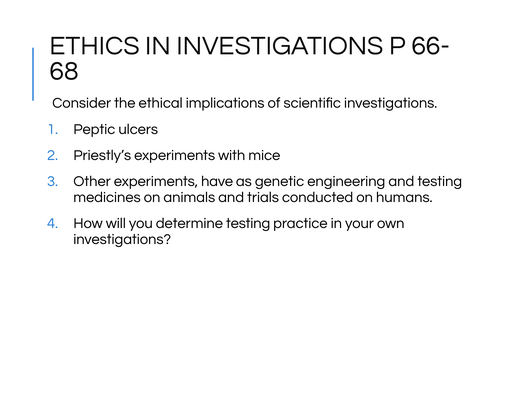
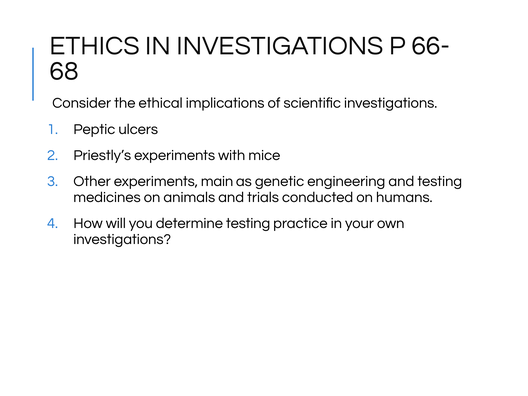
have: have -> main
